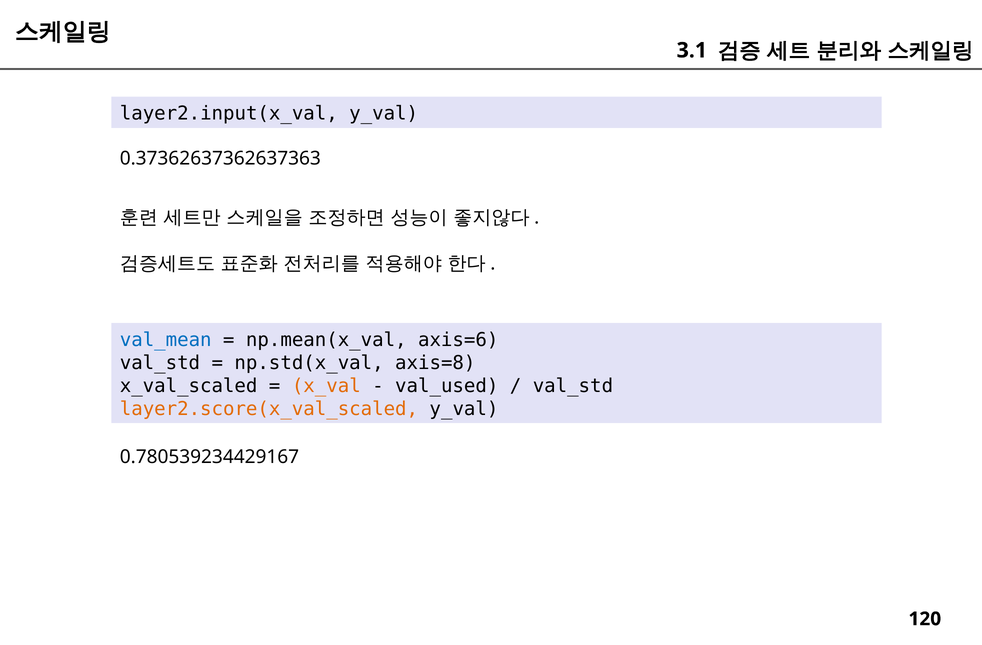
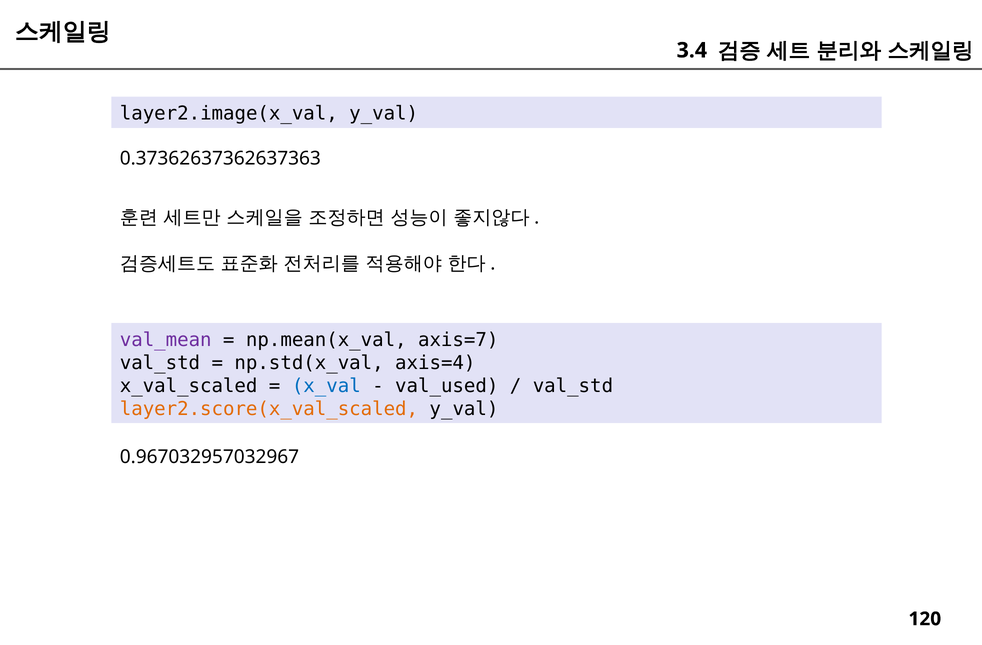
3.1: 3.1 -> 3.4
layer2.input(x_val: layer2.input(x_val -> layer2.image(x_val
val_mean colour: blue -> purple
axis=6: axis=6 -> axis=7
axis=8: axis=8 -> axis=4
x_val colour: orange -> blue
0.780539234429167: 0.780539234429167 -> 0.967032957032967
